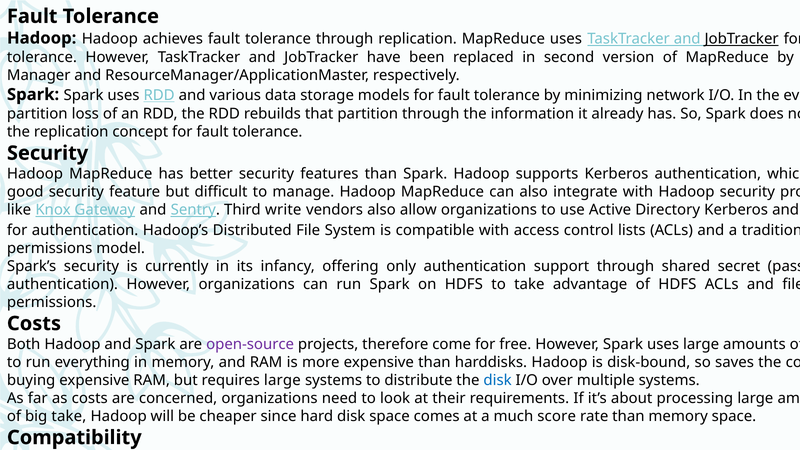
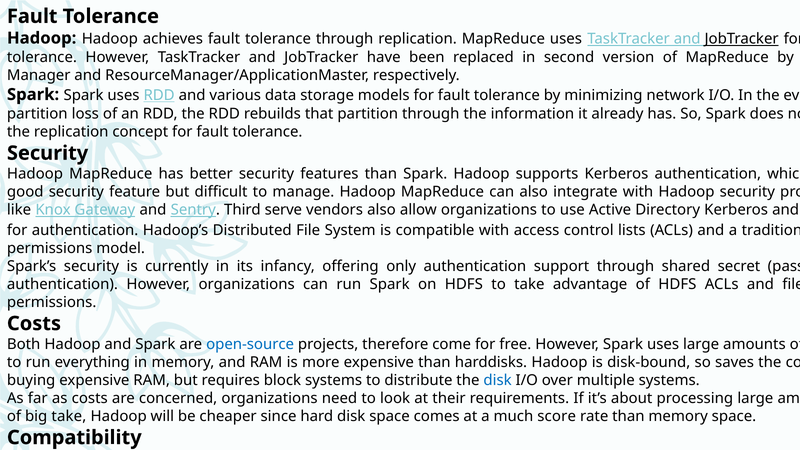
write: write -> serve
open-source colour: purple -> blue
requires large: large -> block
